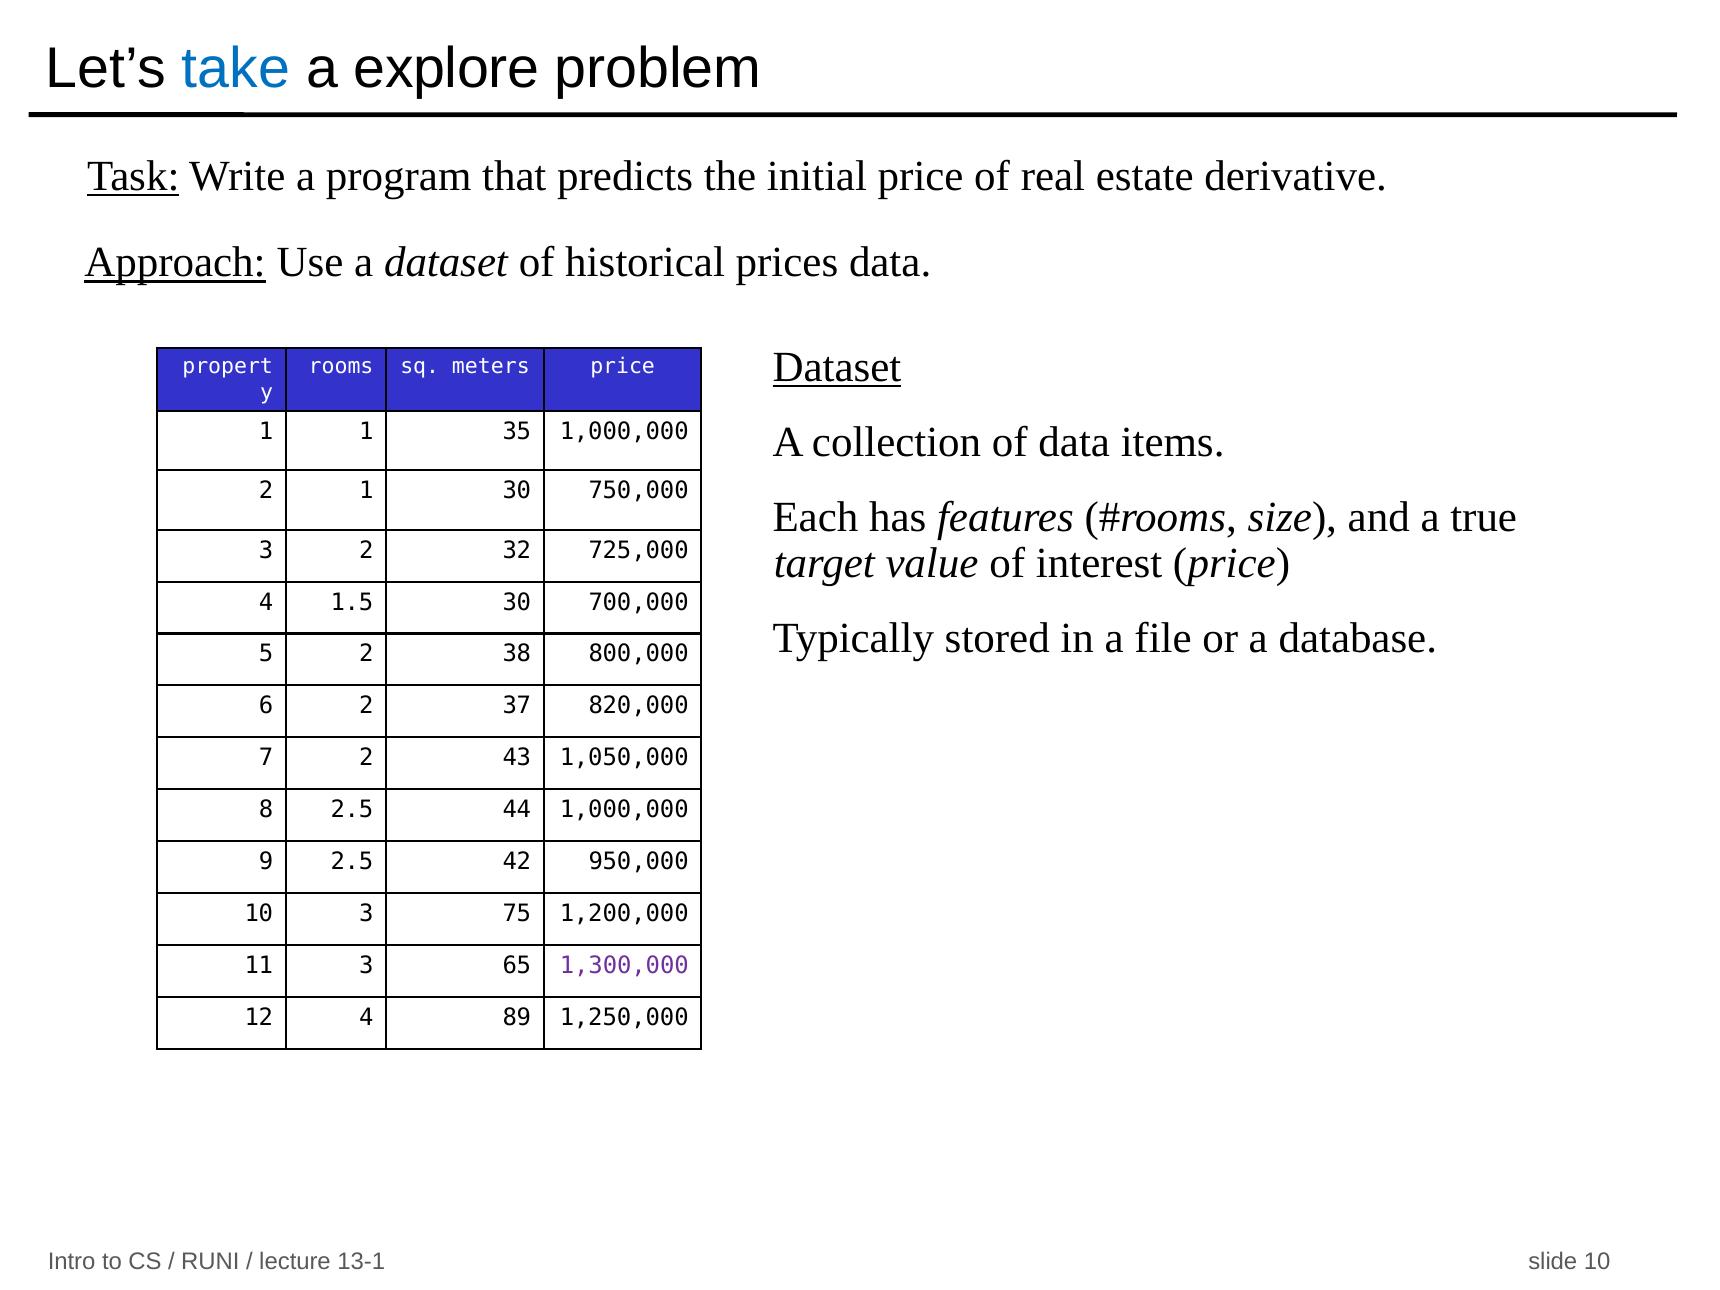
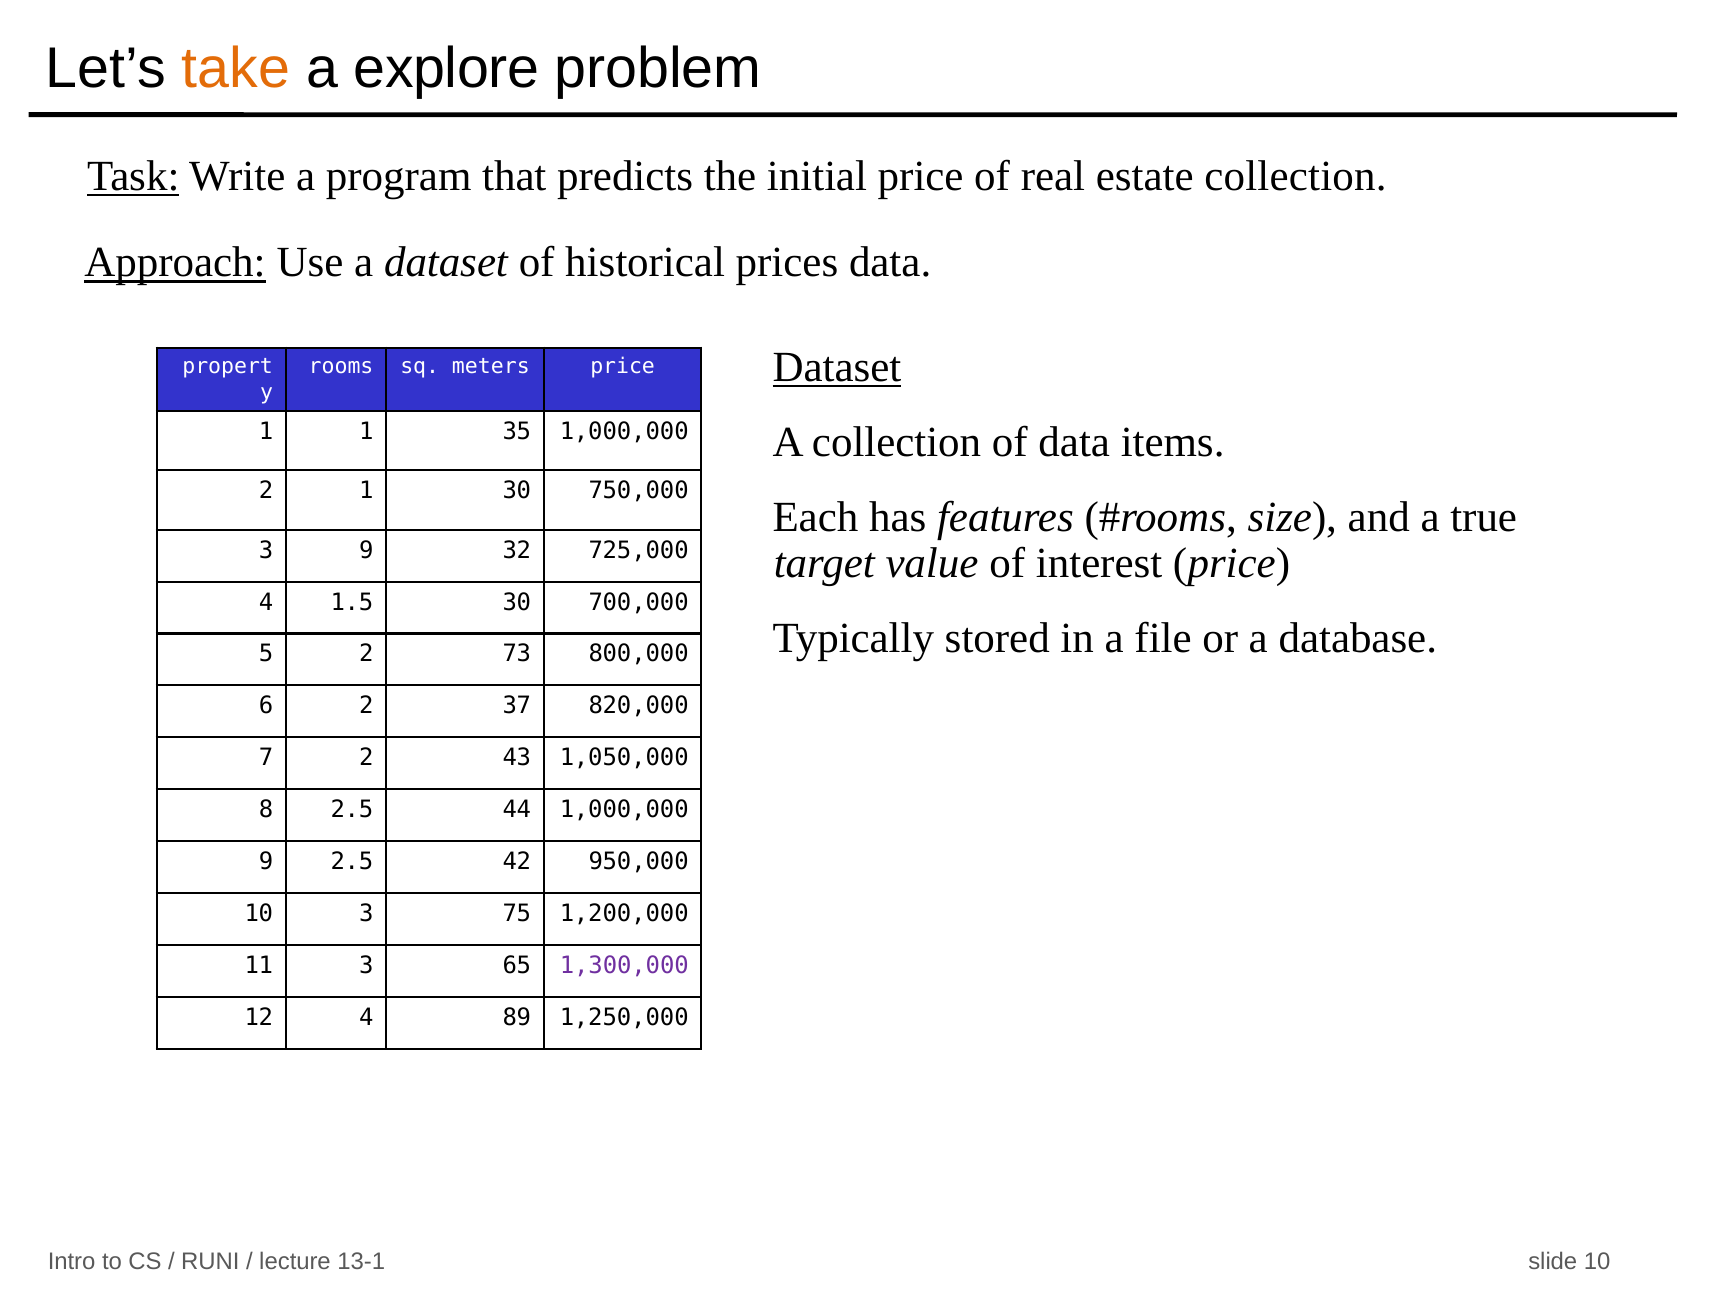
take colour: blue -> orange
estate derivative: derivative -> collection
3 2: 2 -> 9
38: 38 -> 73
